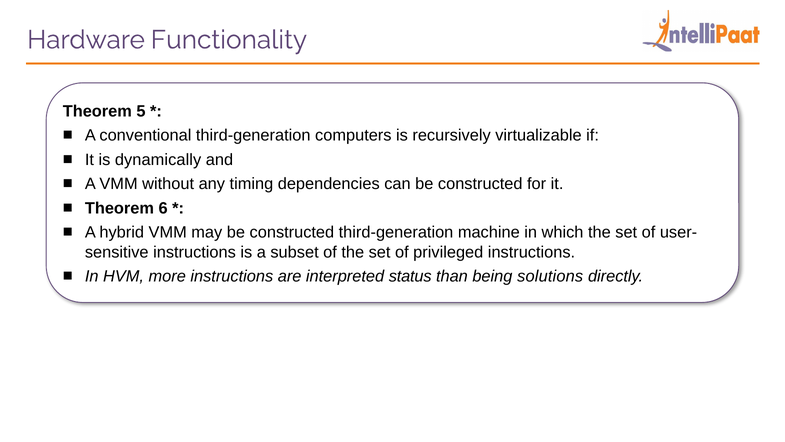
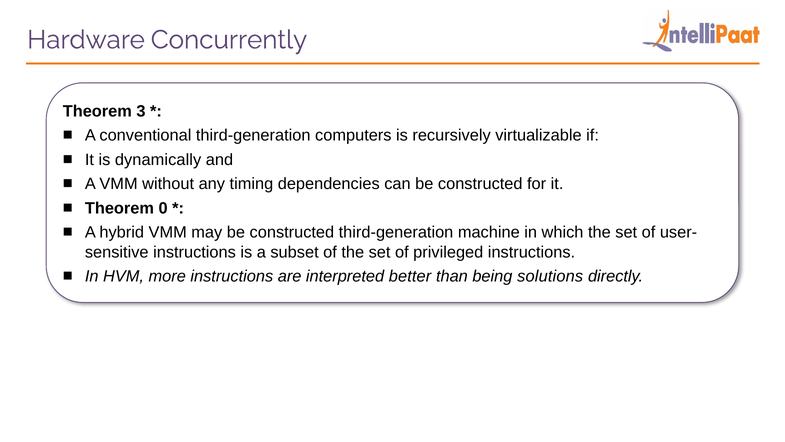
Functionality: Functionality -> Concurrently
5: 5 -> 3
6: 6 -> 0
status: status -> better
